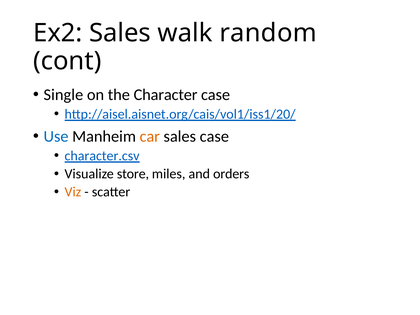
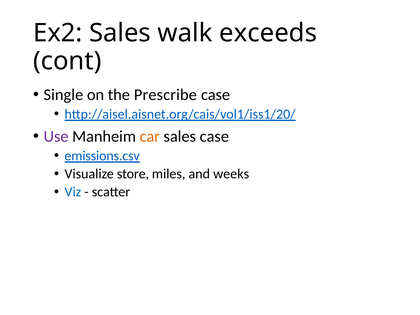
random: random -> exceeds
Character: Character -> Prescribe
Use colour: blue -> purple
character.csv: character.csv -> emissions.csv
orders: orders -> weeks
Viz colour: orange -> blue
